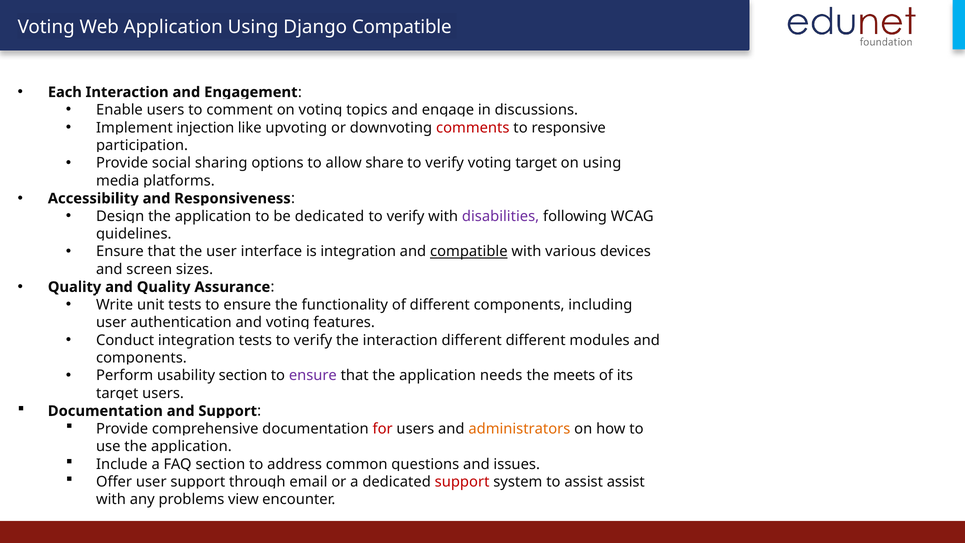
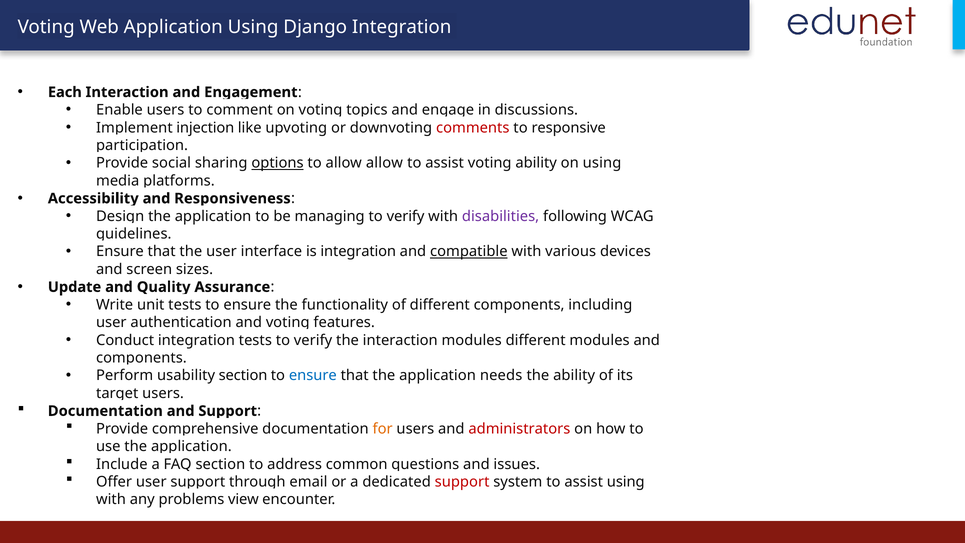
Compatible at (402, 27): Compatible -> Integration
options underline: none -> present
allow share: share -> allow
verify at (445, 163): verify -> assist
voting target: target -> ability
be dedicated: dedicated -> managing
Quality at (75, 287): Quality -> Update
interaction different: different -> modules
ensure at (313, 375) colour: purple -> blue
the meets: meets -> ability
for colour: red -> orange
administrators colour: orange -> red
assist assist: assist -> using
